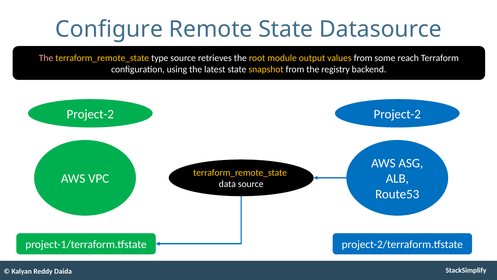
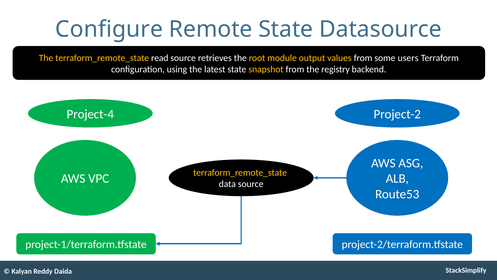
The at (46, 58) colour: pink -> yellow
type: type -> read
reach: reach -> users
Project-2 at (90, 114): Project-2 -> Project-4
